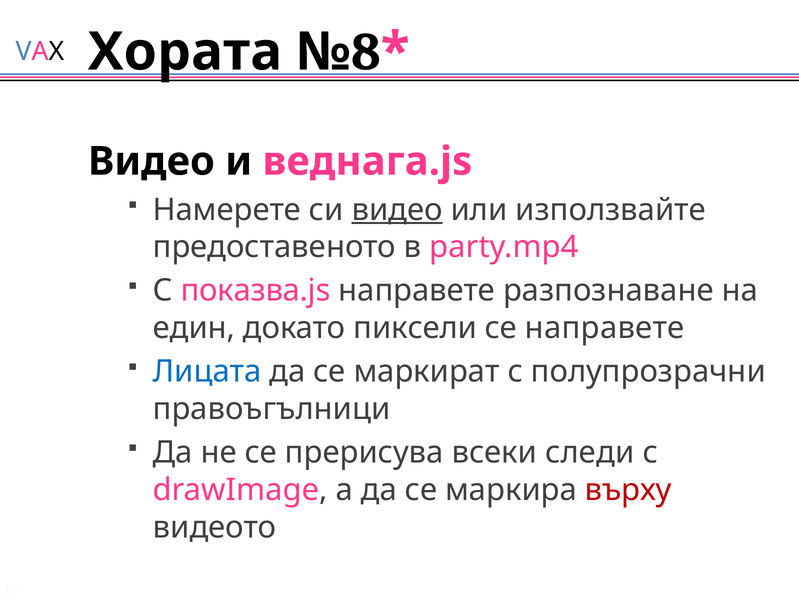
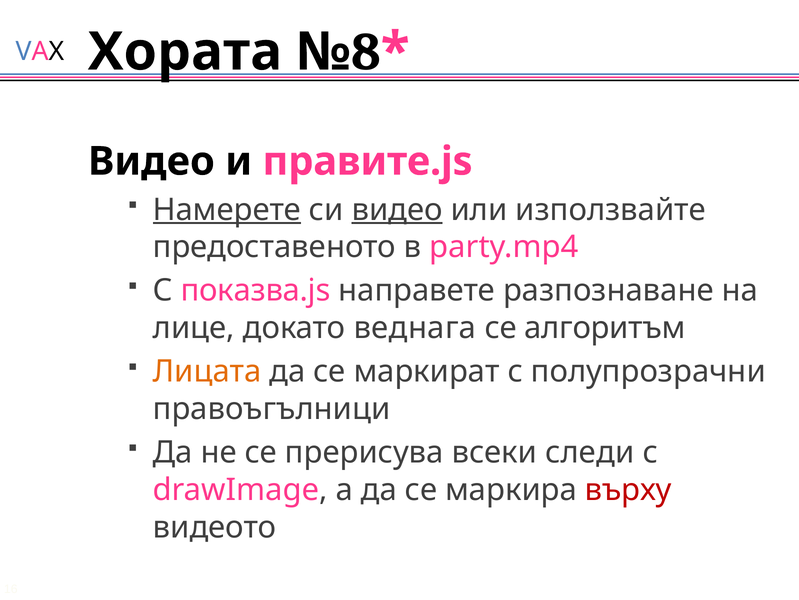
веднага.js: веднага.js -> правите.js
Намерете underline: none -> present
един: един -> лице
пиксели: пиксели -> веднага
се направете: направете -> алгоритъм
Лицата colour: blue -> orange
